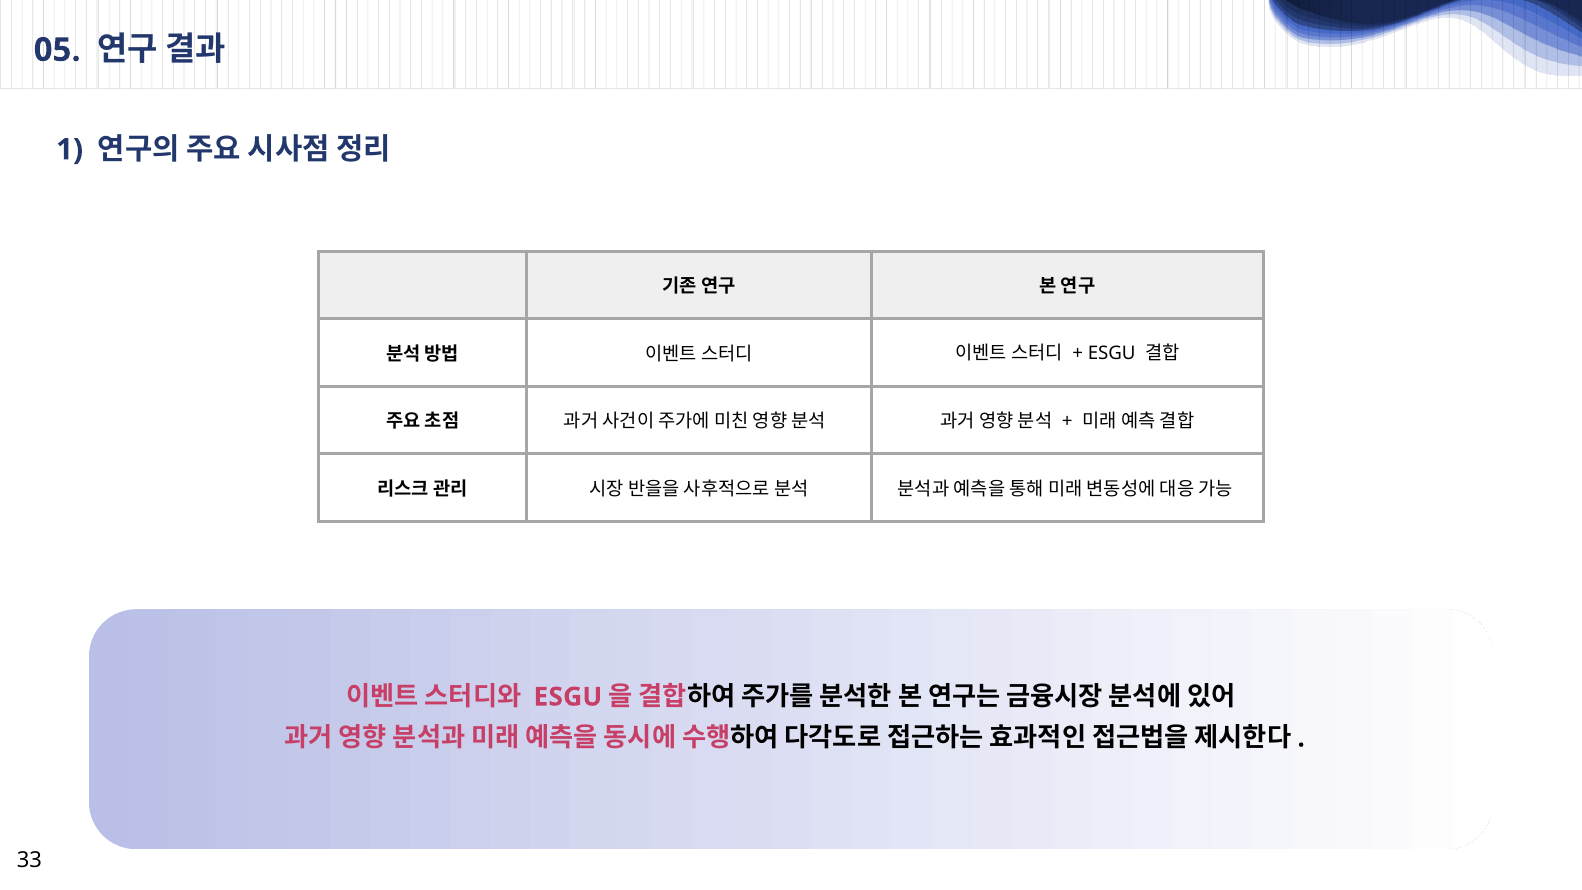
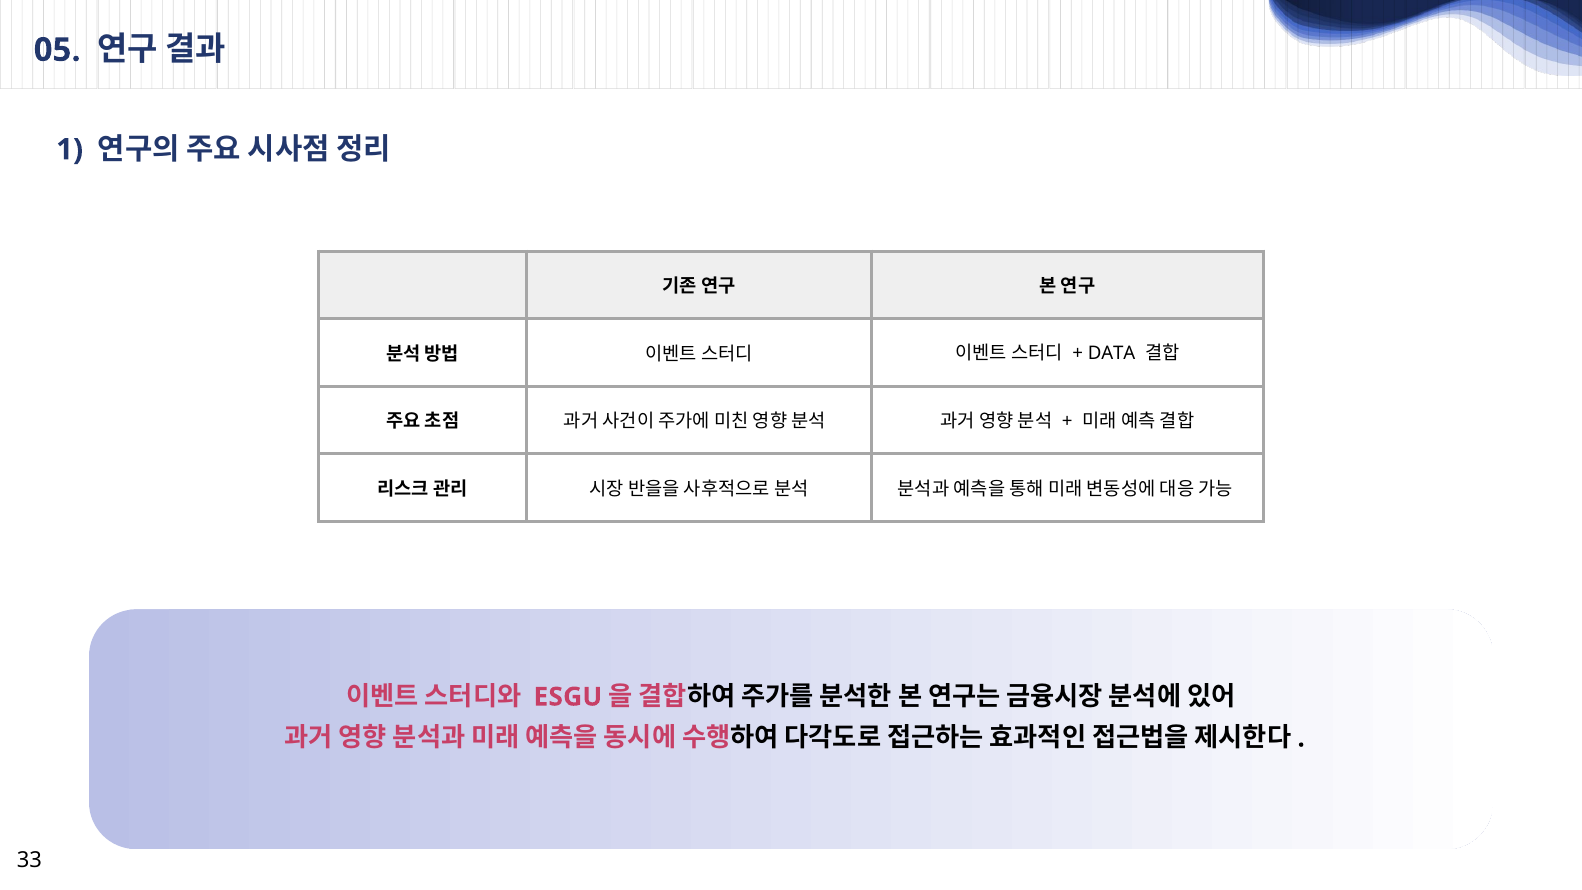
ESGU at (1112, 354): ESGU -> DATA
